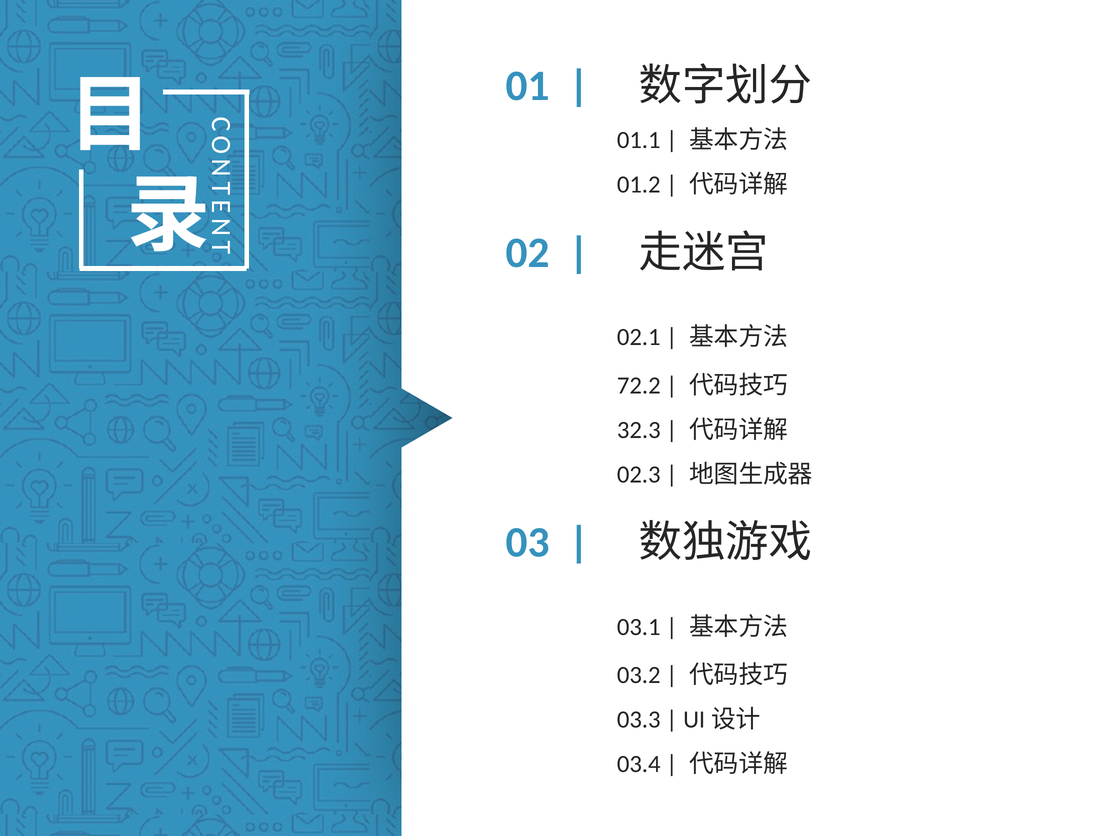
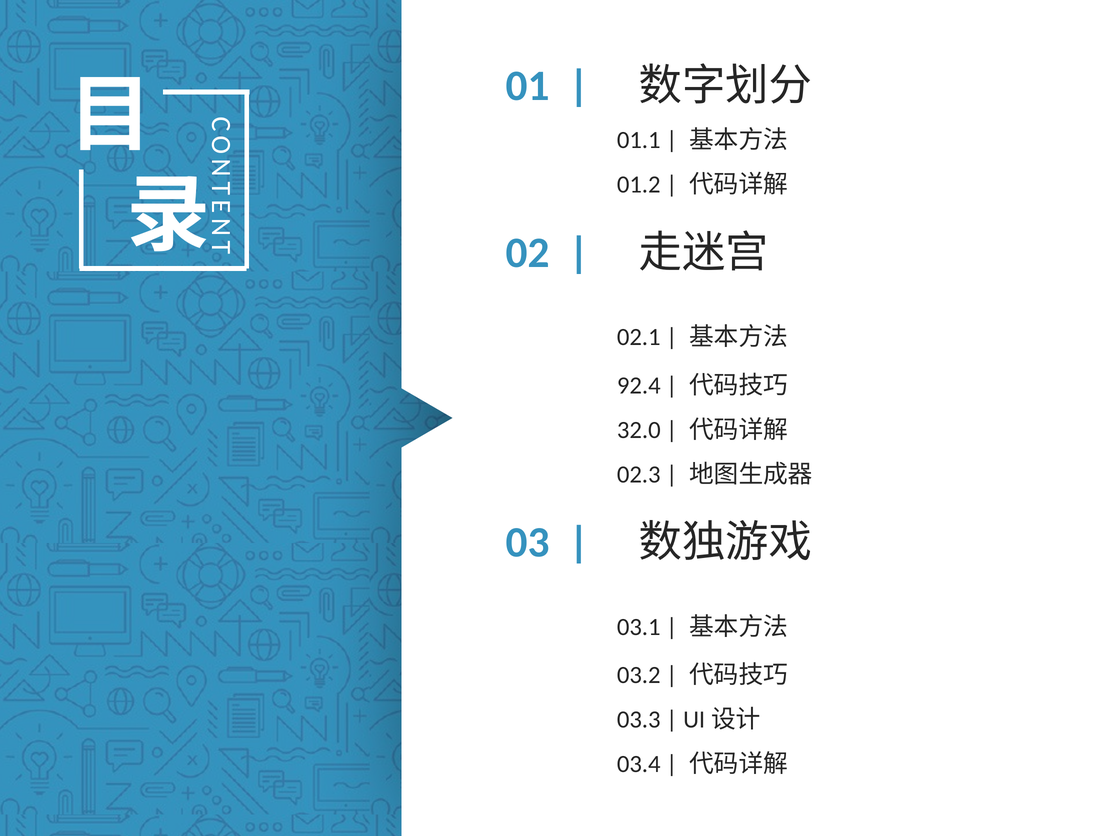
72.2: 72.2 -> 92.4
32.3: 32.3 -> 32.0
